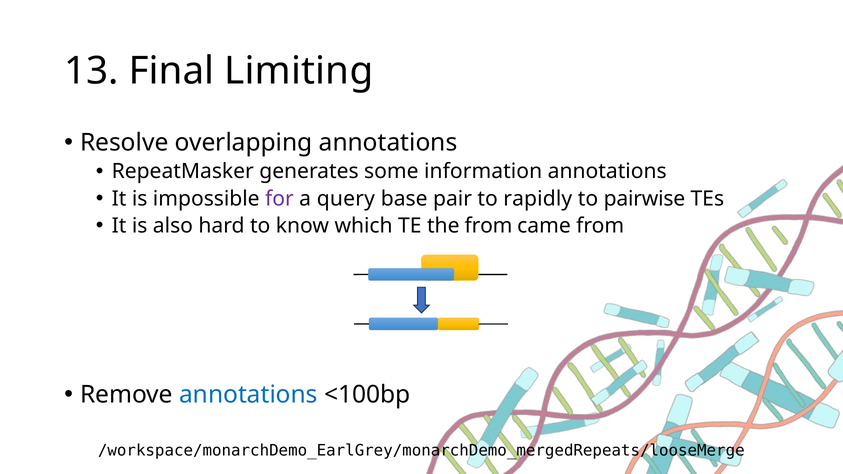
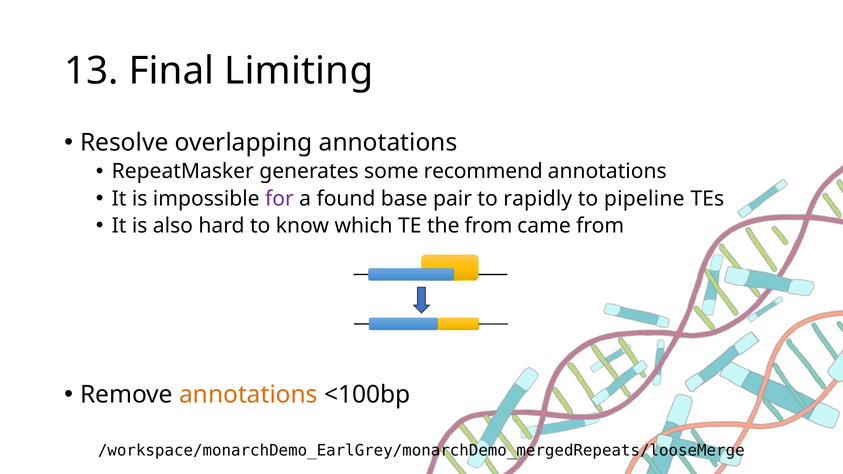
information: information -> recommend
query: query -> found
pairwise: pairwise -> pipeline
annotations at (248, 395) colour: blue -> orange
